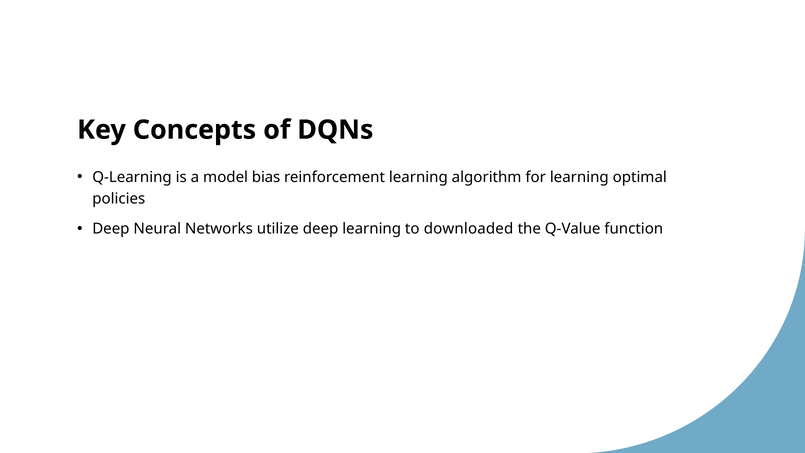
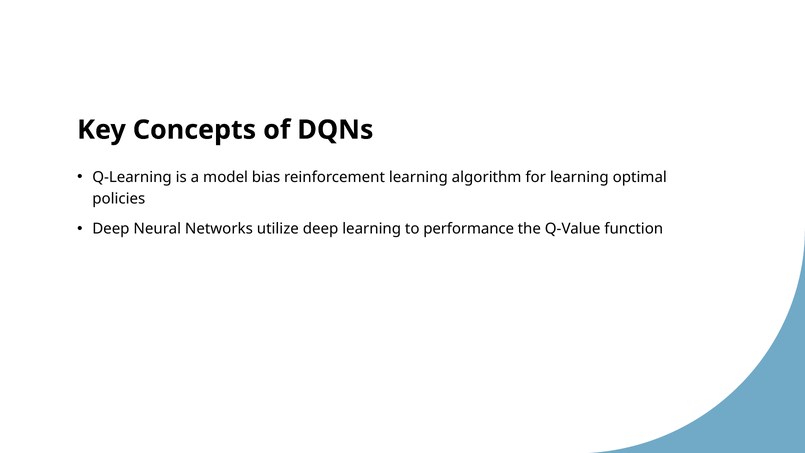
downloaded: downloaded -> performance
